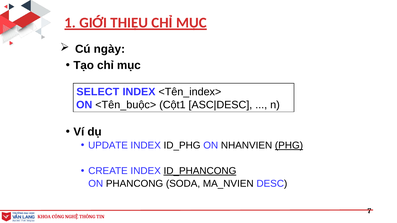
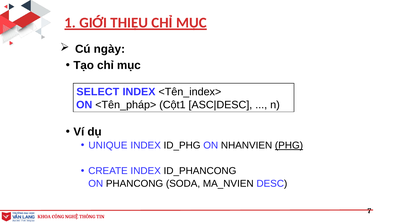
<Tên_buộc>: <Tên_buộc> -> <Tên_pháp>
UPDATE: UPDATE -> UNIQUE
ID_PHANCONG underline: present -> none
